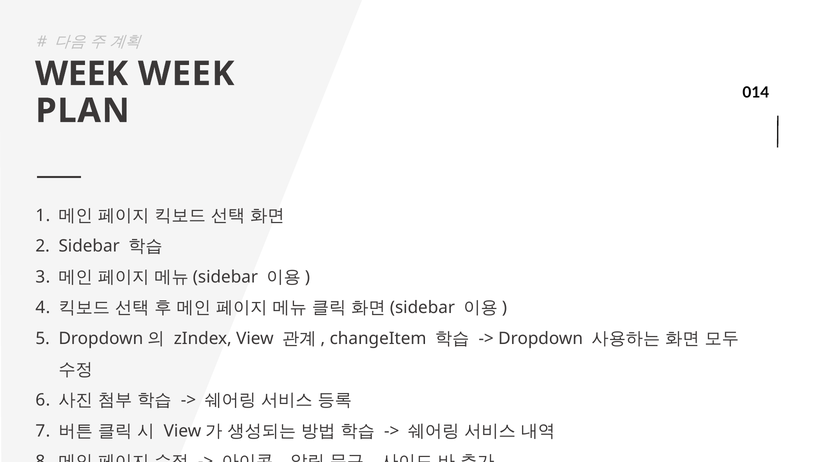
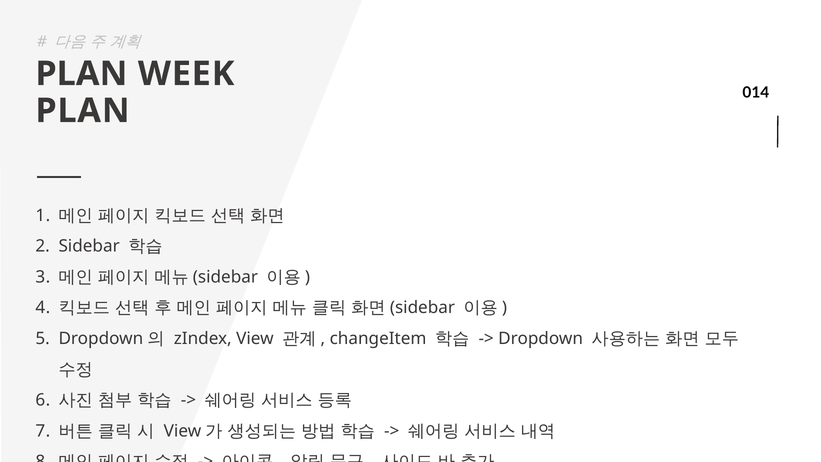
WEEK at (82, 74): WEEK -> PLAN
